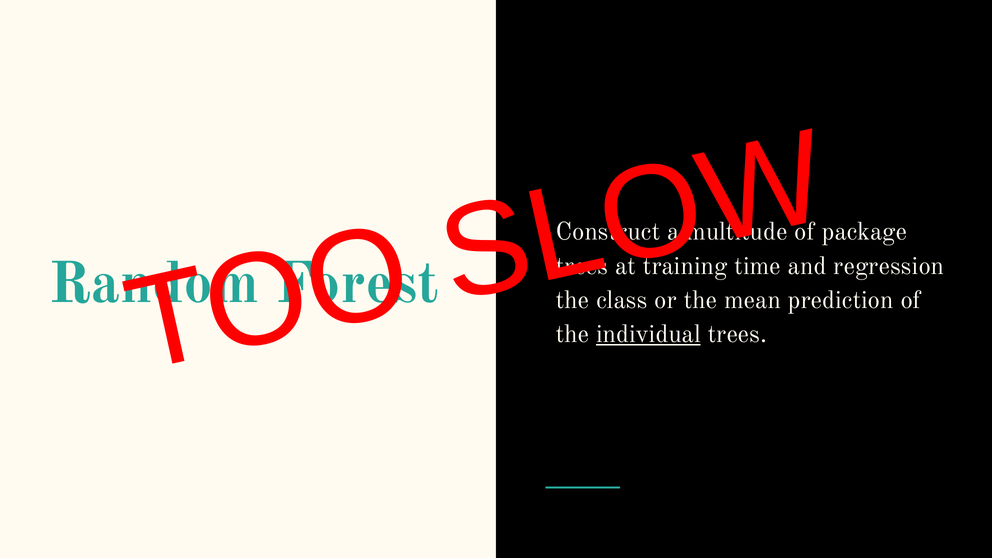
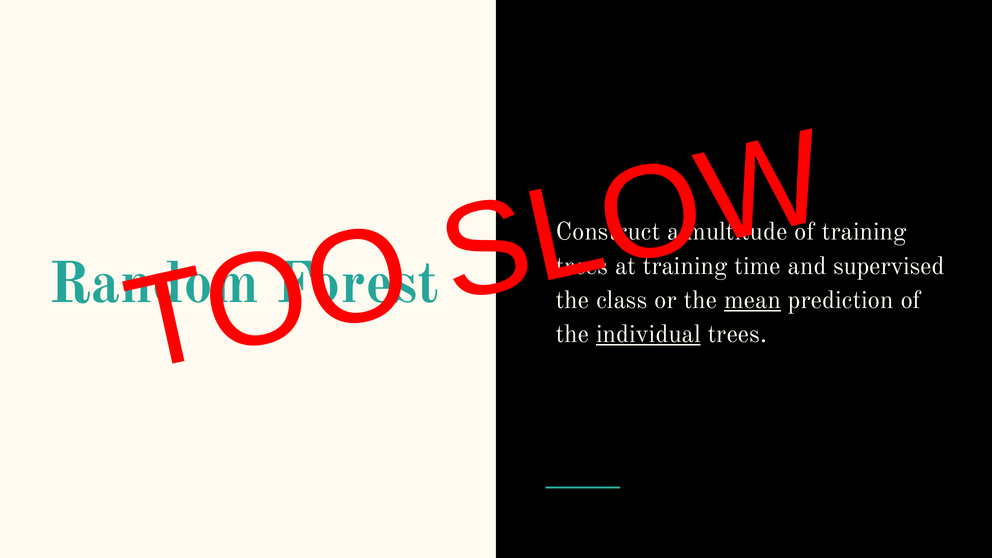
package at (864, 232): package -> training
regression: regression -> supervised
mean underline: none -> present
